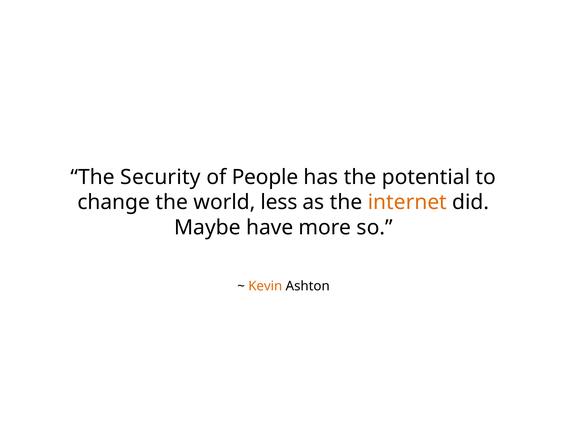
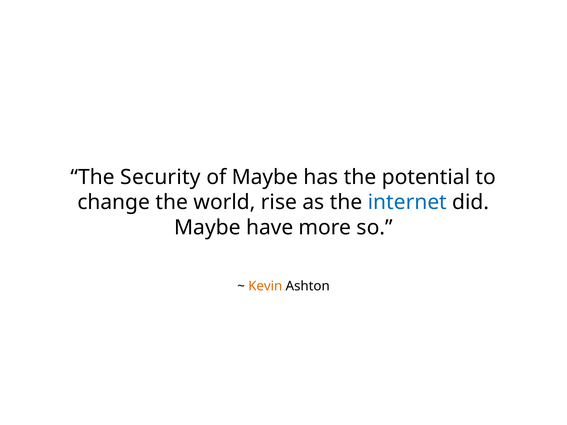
of People: People -> Maybe
less: less -> rise
internet colour: orange -> blue
